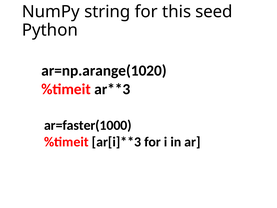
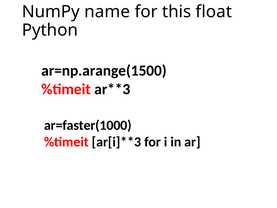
string: string -> name
seed: seed -> float
ar=np.arange(1020: ar=np.arange(1020 -> ar=np.arange(1500
